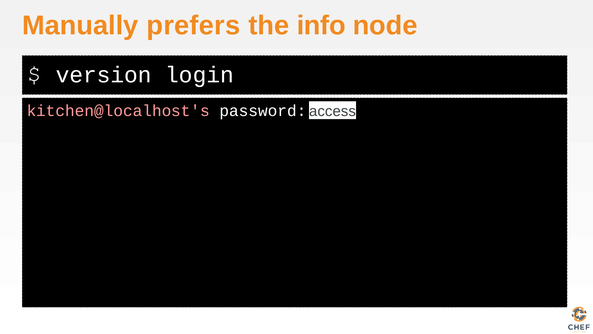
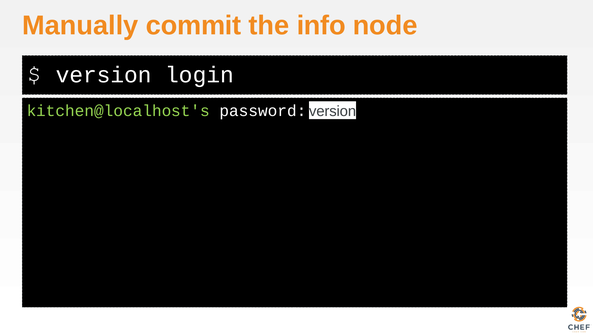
prefers: prefers -> commit
access at (332, 111): access -> version
kitchen@localhost's colour: pink -> light green
